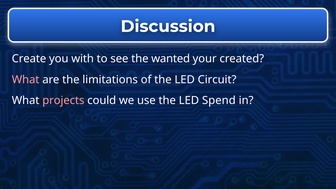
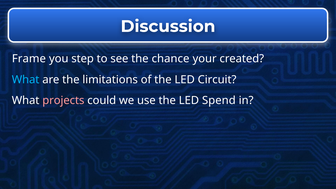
Create: Create -> Frame
with: with -> step
wanted: wanted -> chance
What at (26, 80) colour: pink -> light blue
